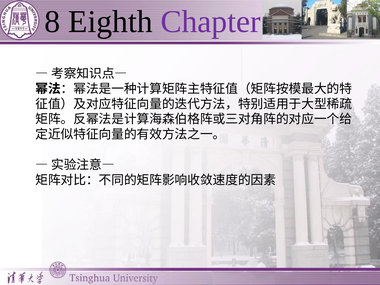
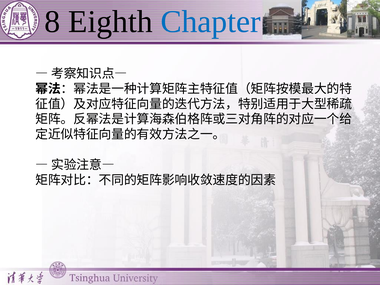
Chapter colour: purple -> blue
